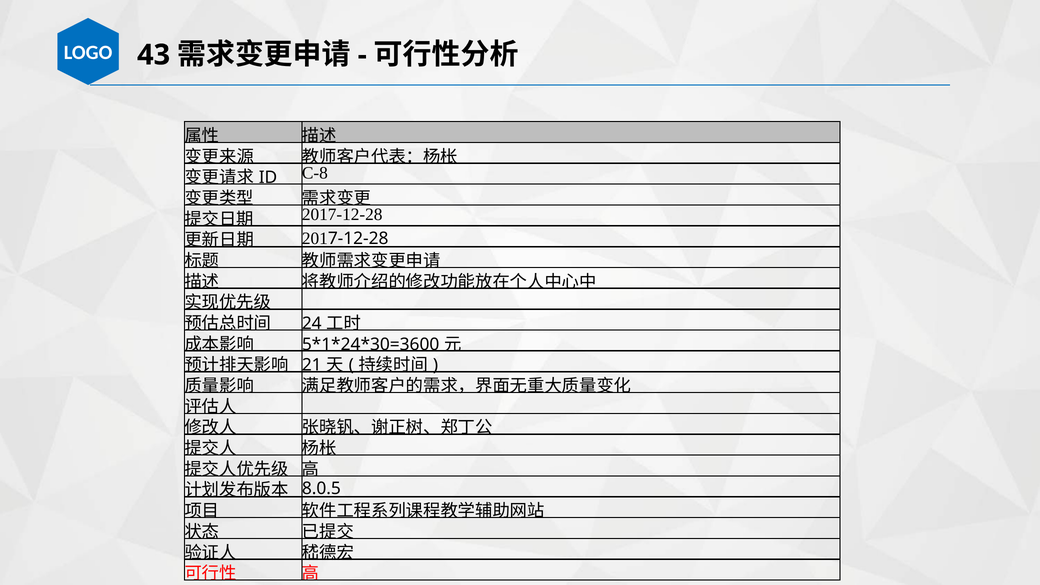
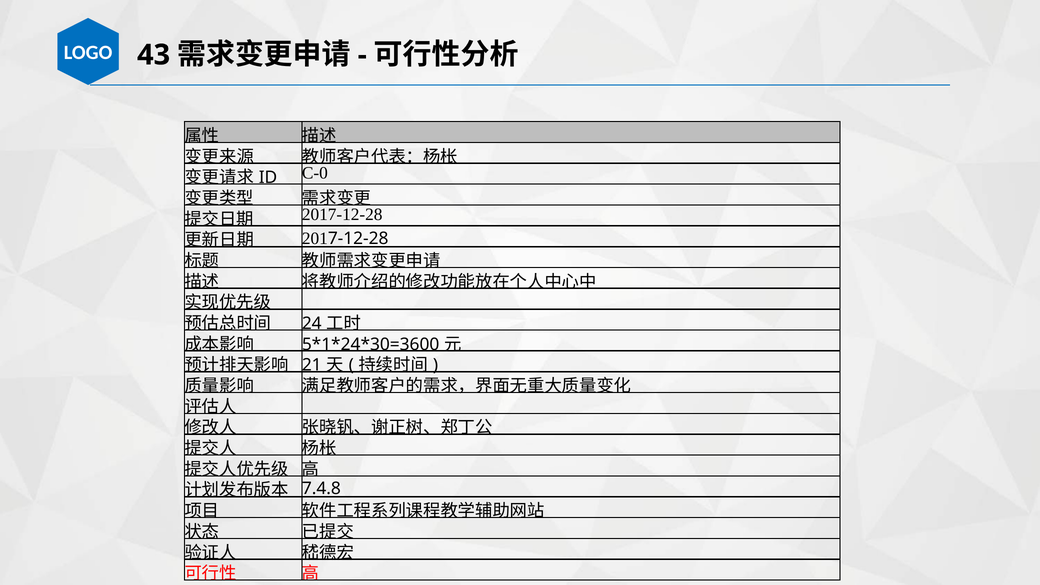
C-8: C-8 -> C-0
8.0.5: 8.0.5 -> 7.4.8
